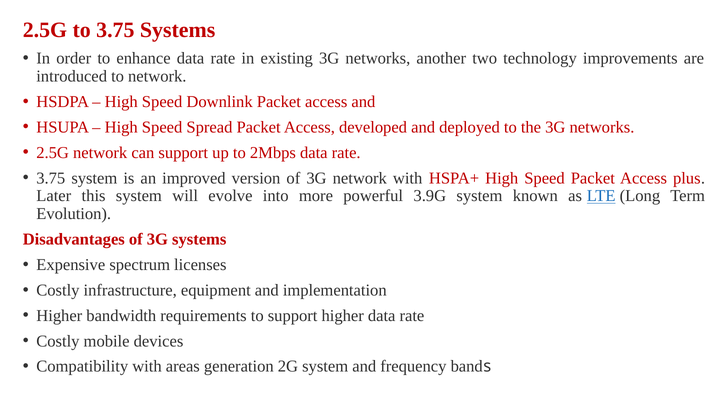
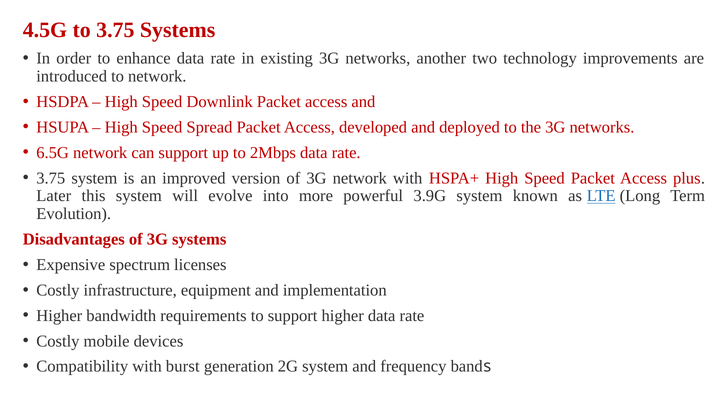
2.5G at (45, 30): 2.5G -> 4.5G
2.5G at (53, 153): 2.5G -> 6.5G
areas: areas -> burst
